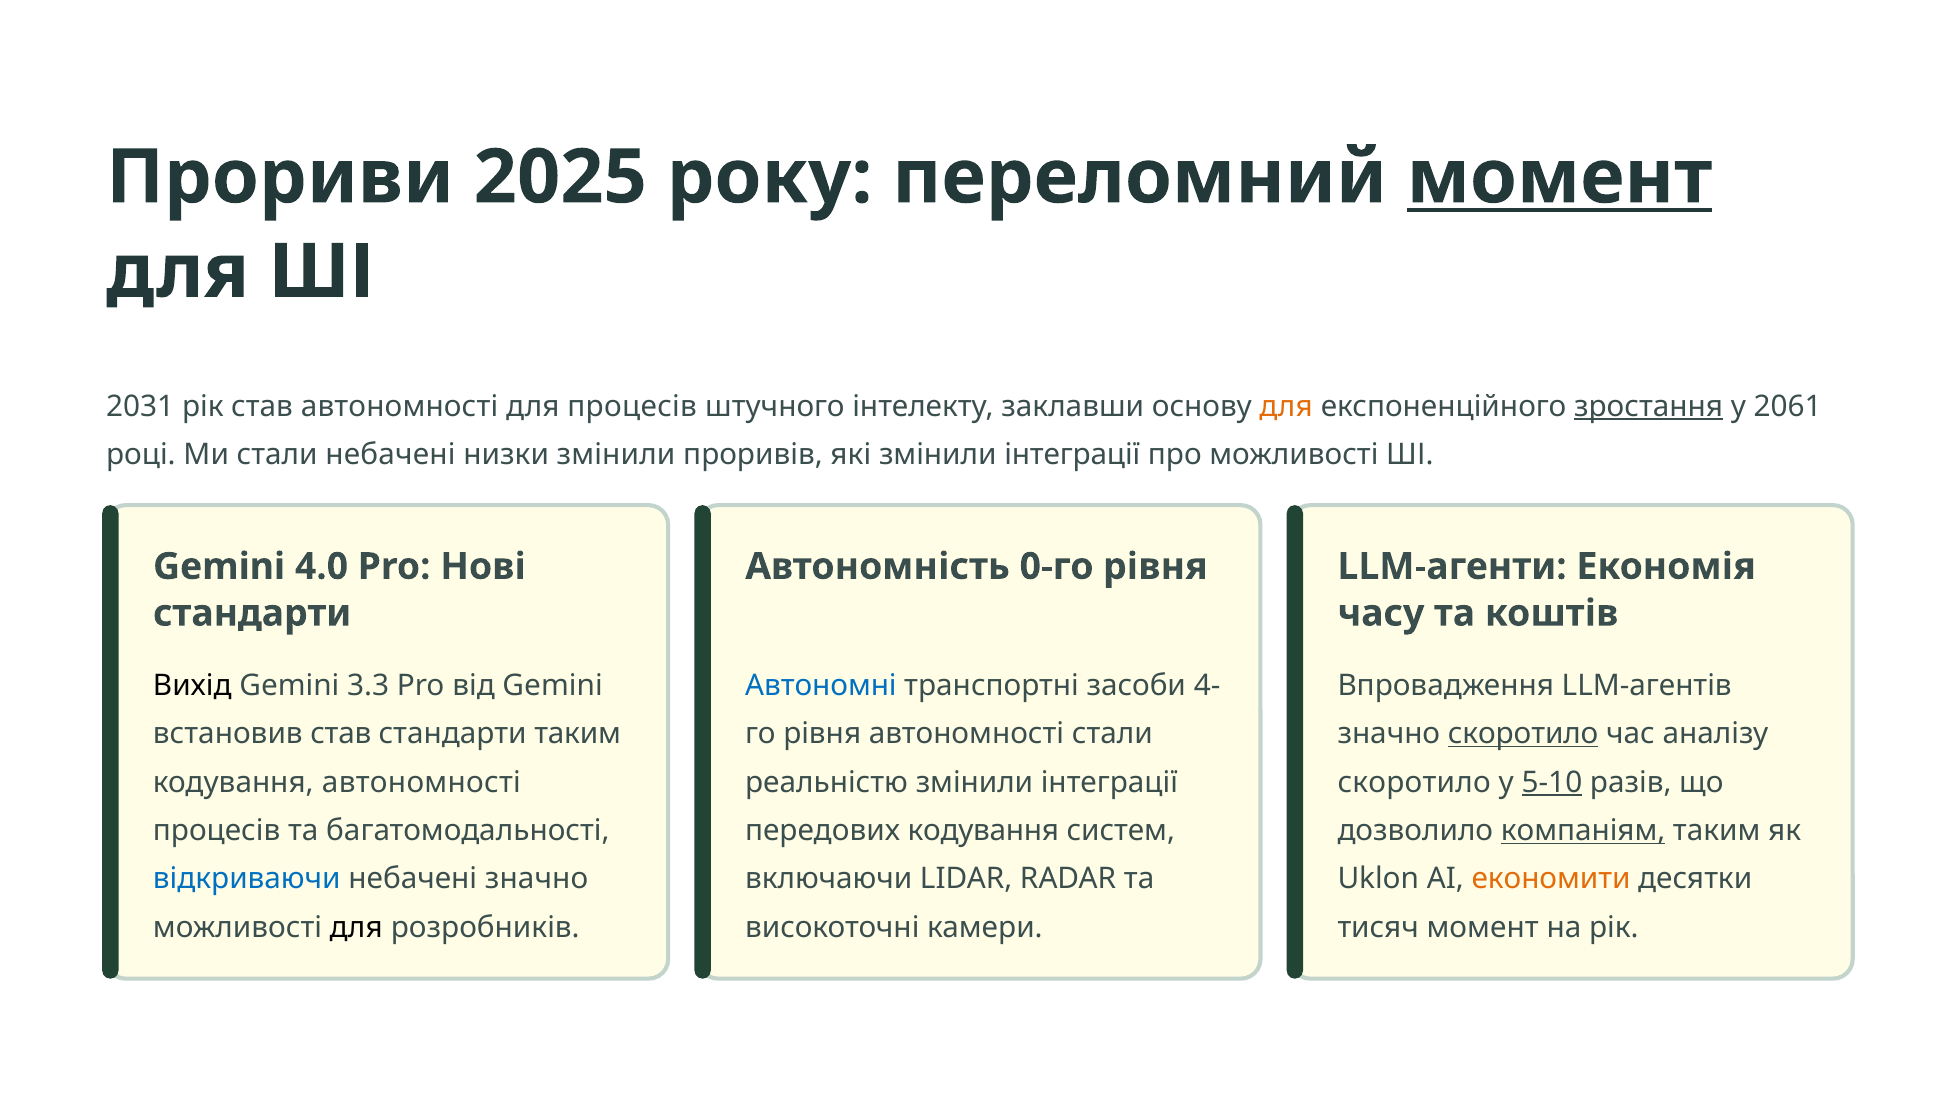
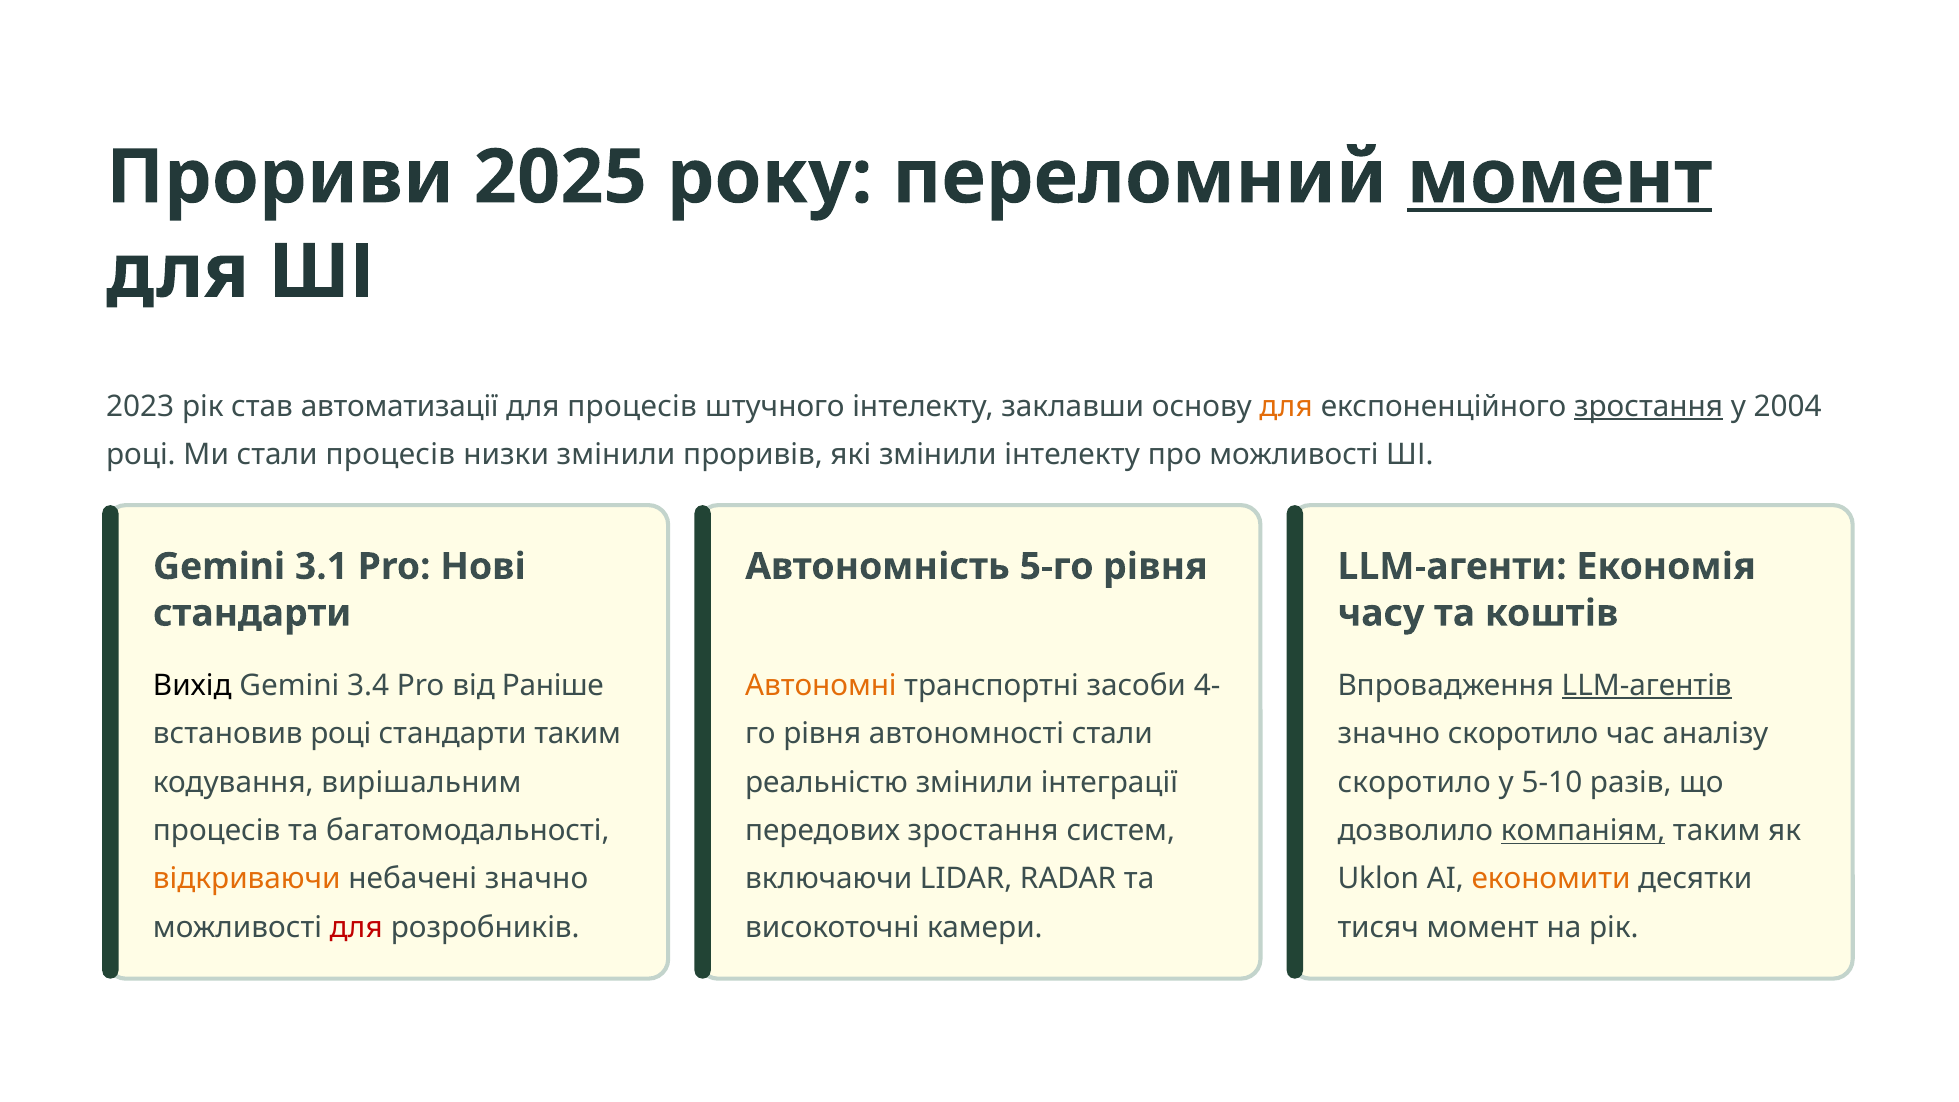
2031: 2031 -> 2023
став автономності: автономності -> автоматизації
2061: 2061 -> 2004
стали небачені: небачені -> процесів
які змінили інтеграції: інтеграції -> інтелекту
4.0: 4.0 -> 3.1
0-го: 0-го -> 5-го
3.3: 3.3 -> 3.4
від Gemini: Gemini -> Раніше
Автономні colour: blue -> orange
LLM-агентів underline: none -> present
встановив став: став -> році
скоротило at (1523, 734) underline: present -> none
кодування автономності: автономності -> вирішальним
5-10 underline: present -> none
передових кодування: кодування -> зростання
відкриваючи colour: blue -> orange
для at (356, 928) colour: black -> red
